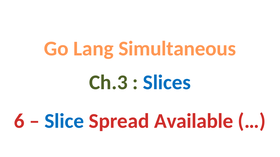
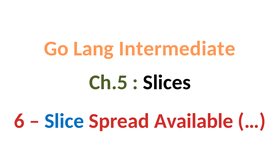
Simultaneous: Simultaneous -> Intermediate
Ch.3: Ch.3 -> Ch.5
Slices colour: blue -> black
